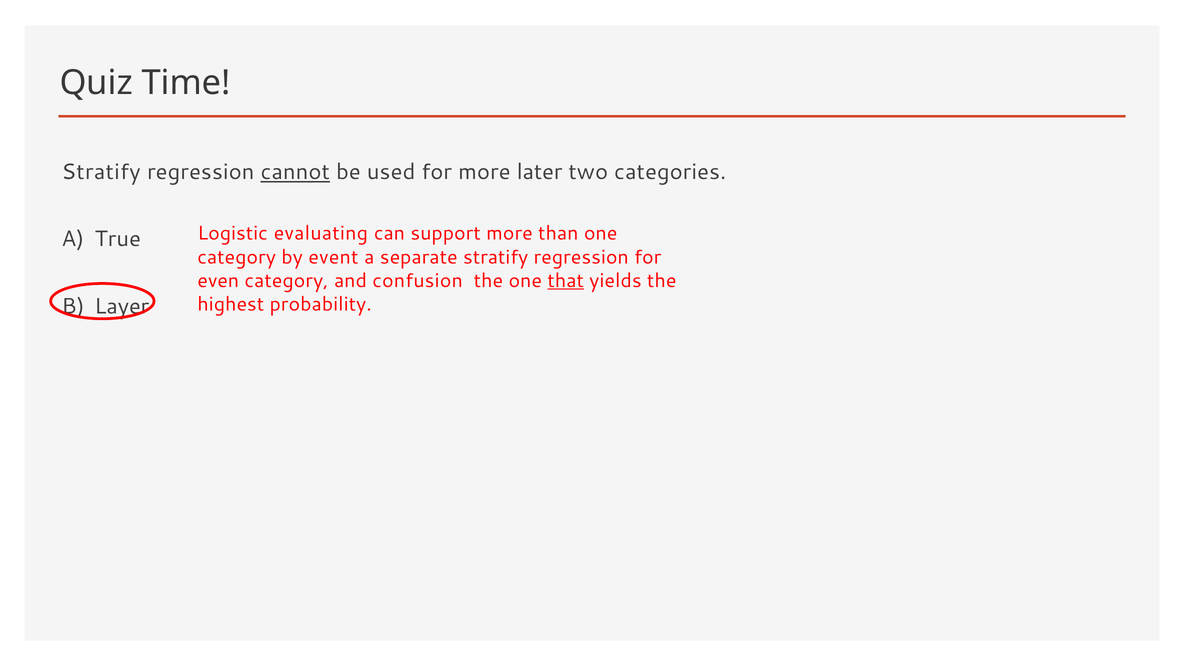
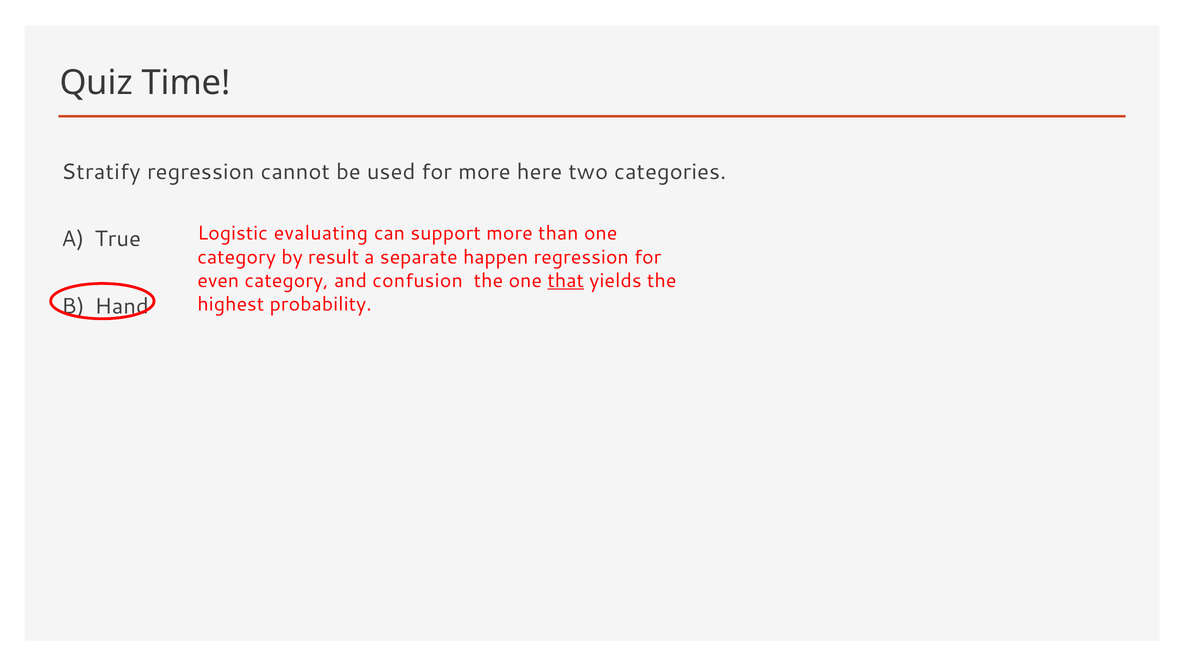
cannot underline: present -> none
later: later -> here
event: event -> result
separate stratify: stratify -> happen
Layer: Layer -> Hand
